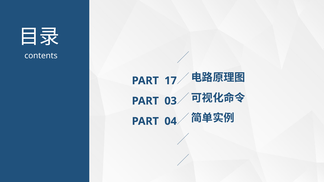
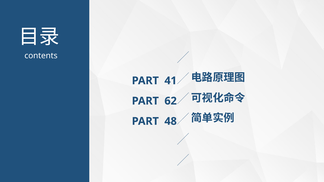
17: 17 -> 41
03: 03 -> 62
04: 04 -> 48
